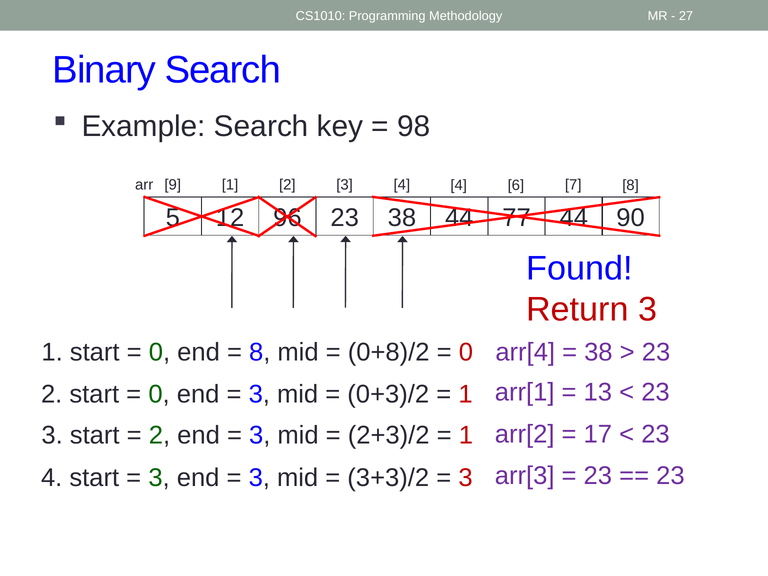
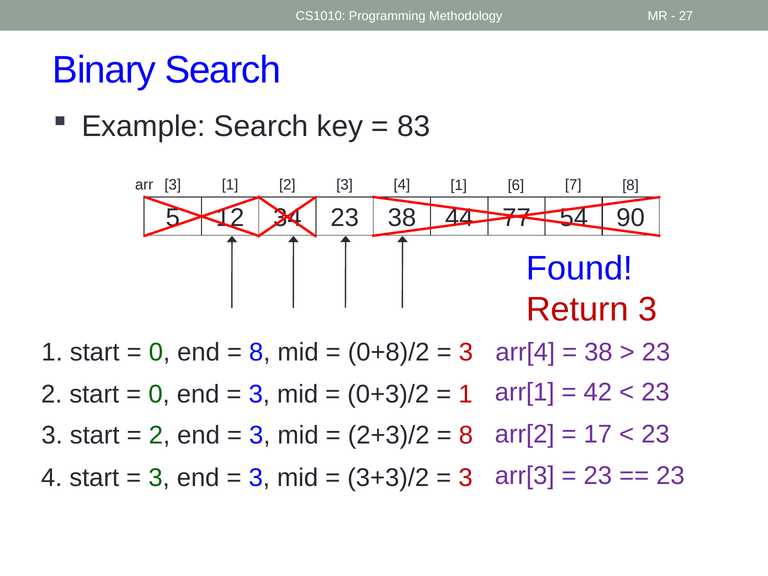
98: 98 -> 83
9 at (173, 185): 9 -> 3
4 4: 4 -> 1
96: 96 -> 34
77 44: 44 -> 54
0 at (466, 352): 0 -> 3
13: 13 -> 42
1 at (466, 435): 1 -> 8
